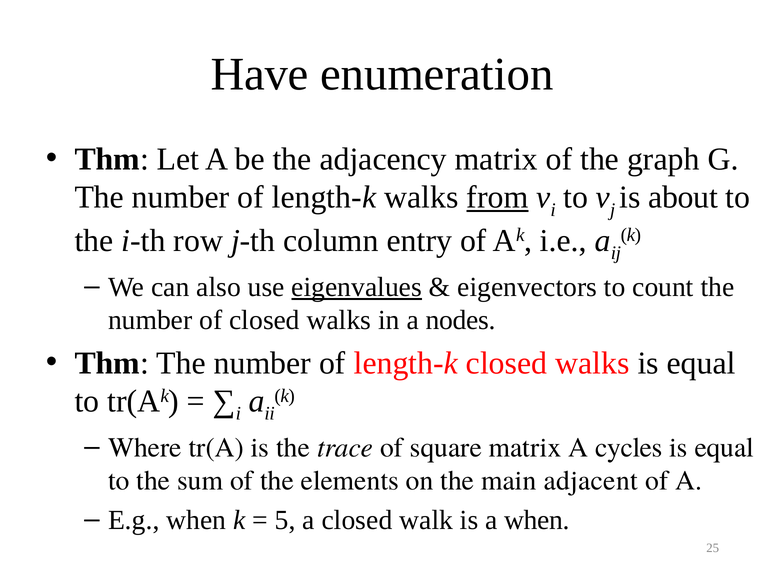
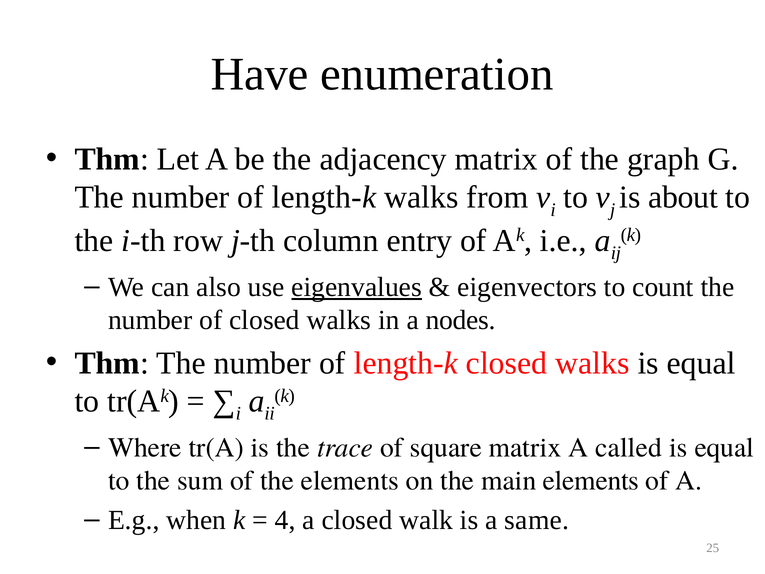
from underline: present -> none
cycles: cycles -> called
main adjacent: adjacent -> elements
5: 5 -> 4
a when: when -> same
